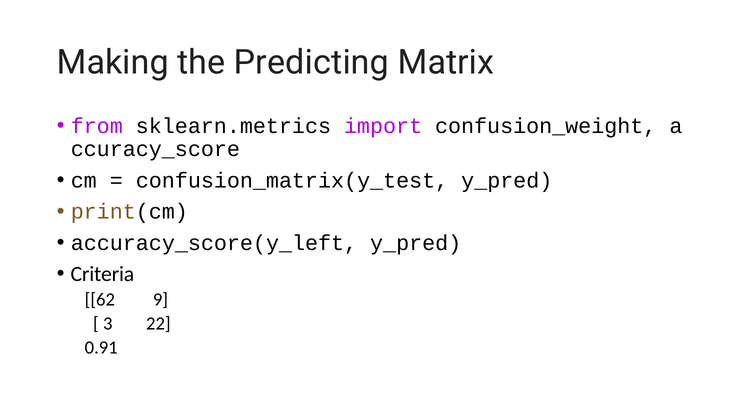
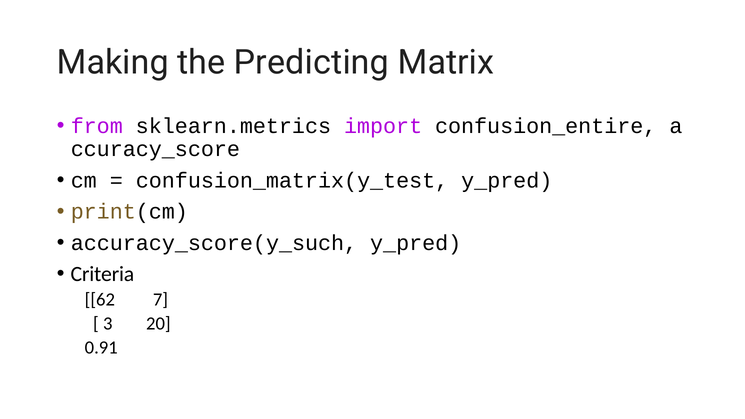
confusion_weight: confusion_weight -> confusion_entire
accuracy_score(y_left: accuracy_score(y_left -> accuracy_score(y_such
9: 9 -> 7
22: 22 -> 20
